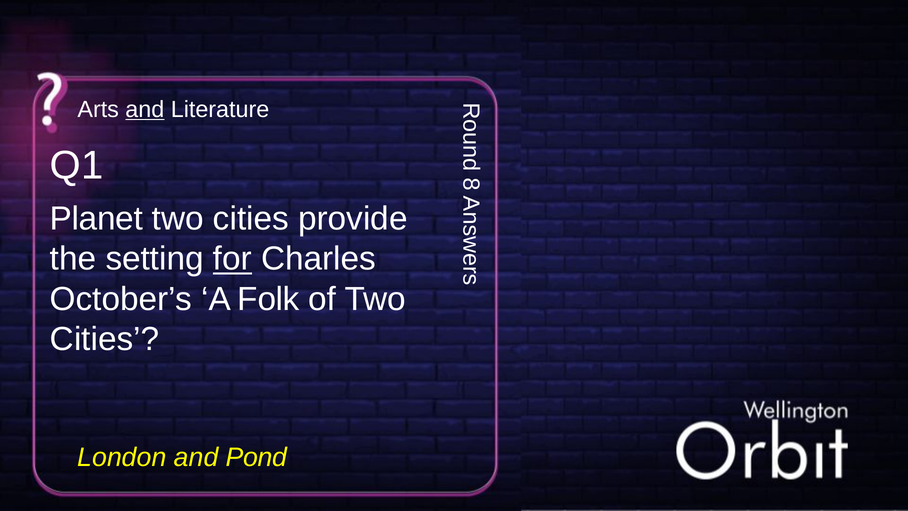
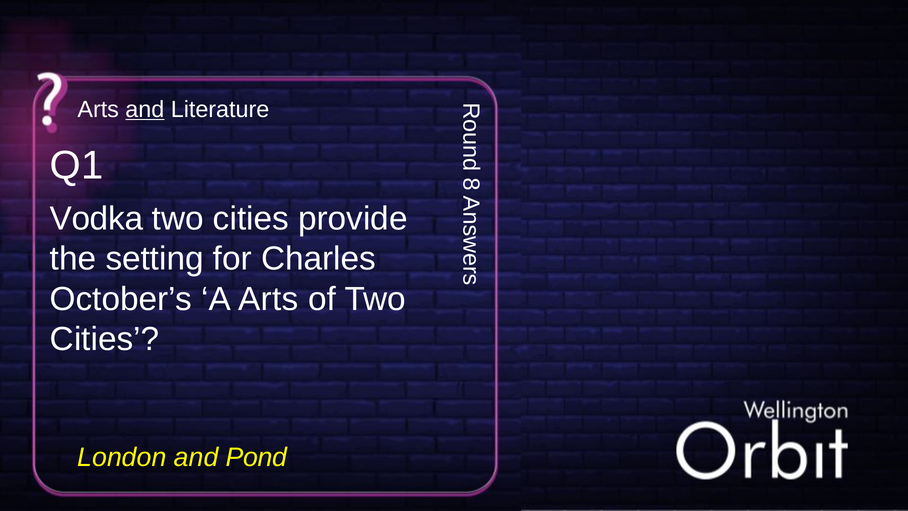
Planet: Planet -> Vodka
for underline: present -> none
A Folk: Folk -> Arts
